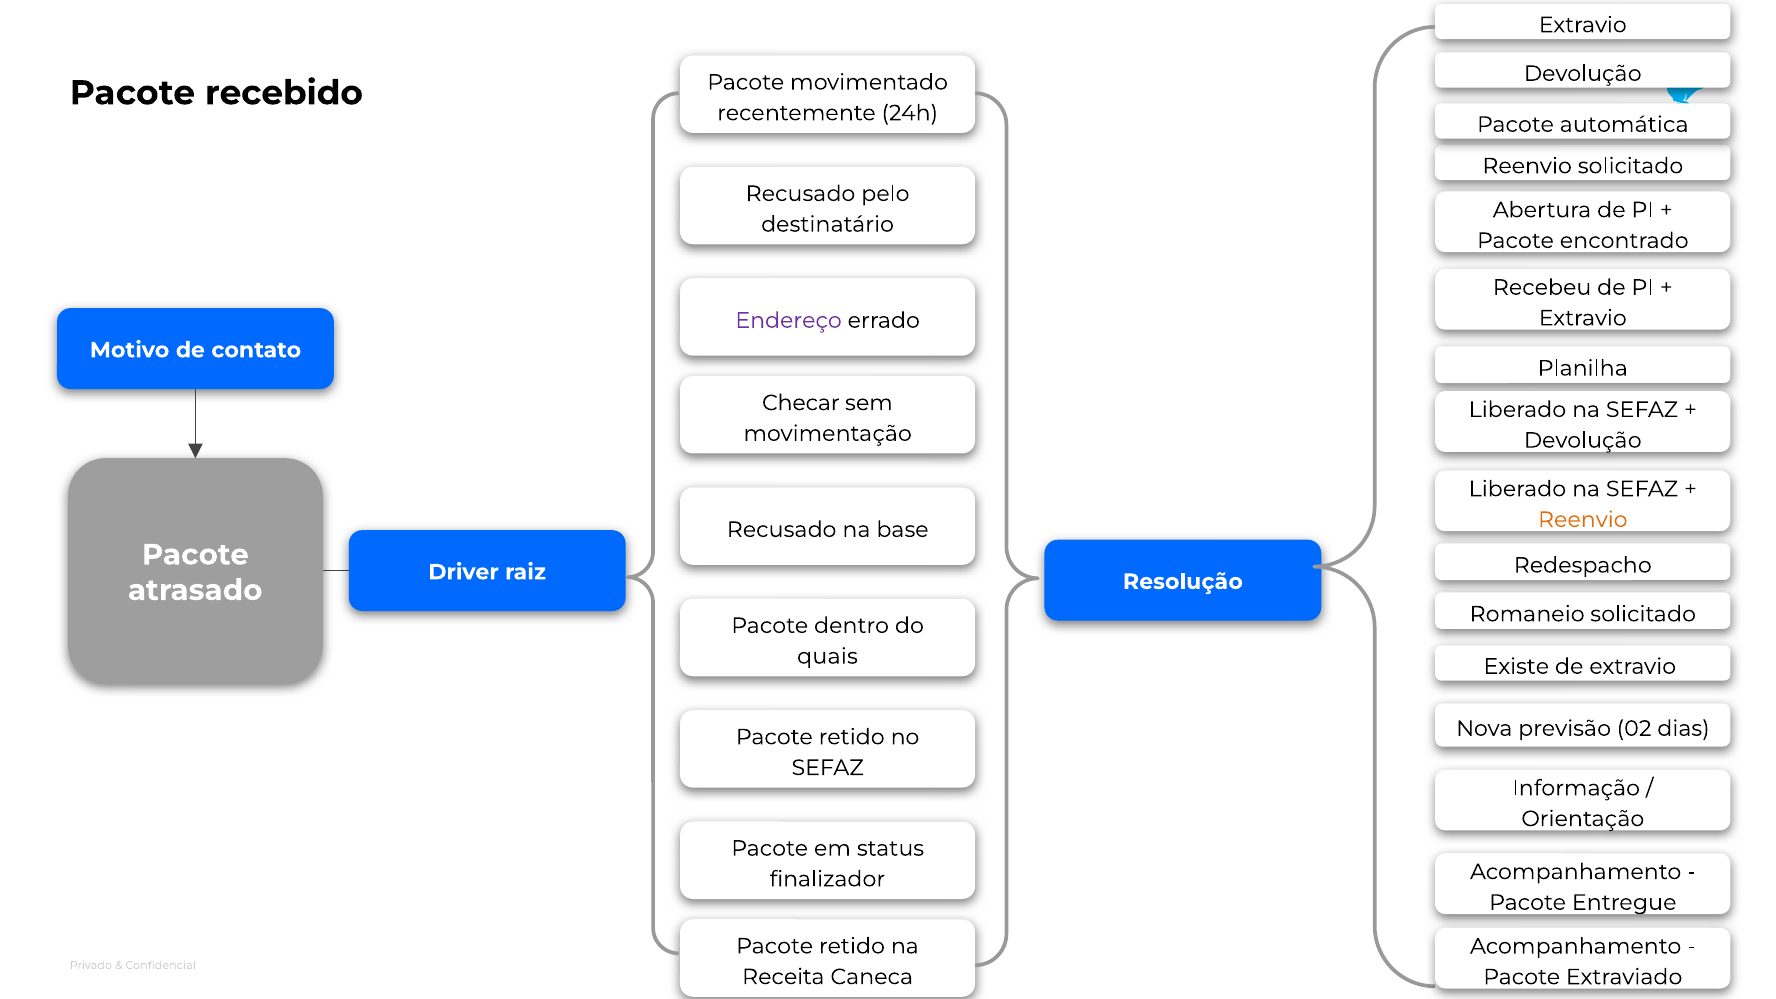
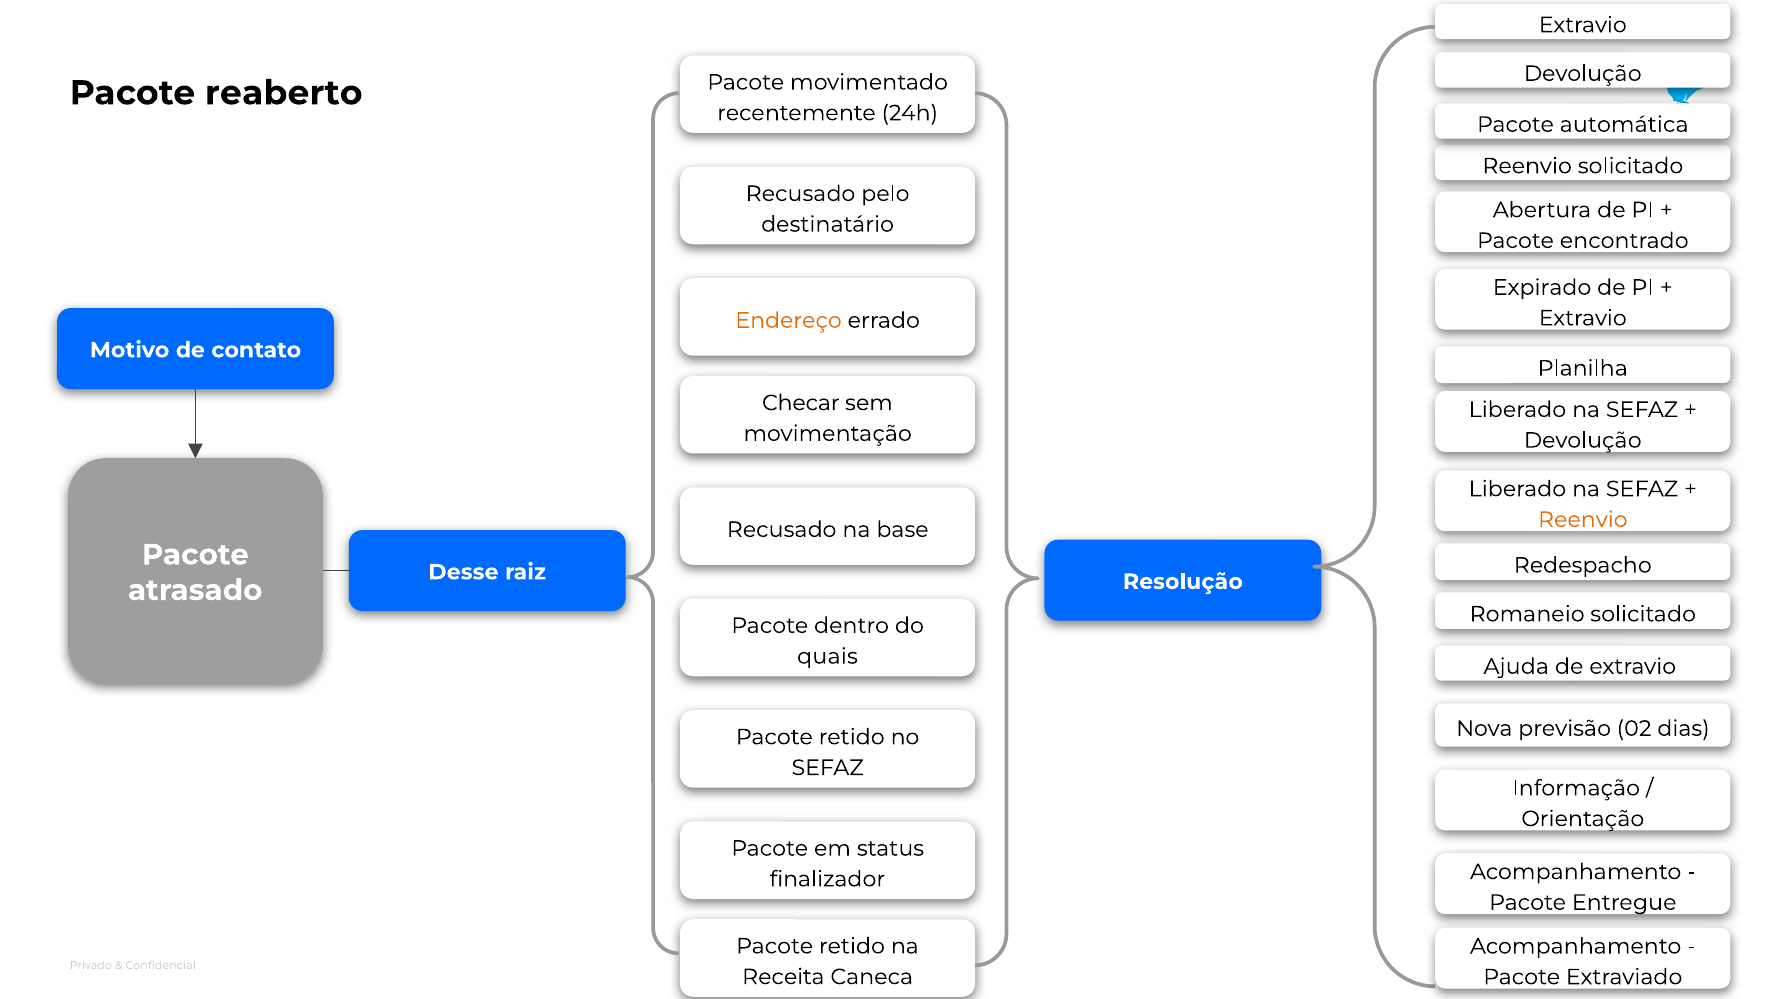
recebido: recebido -> reaberto
Recebeu: Recebeu -> Expirado
Endereço colour: purple -> orange
Driver: Driver -> Desse
Existe: Existe -> Ajuda
